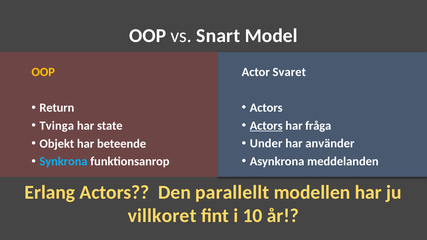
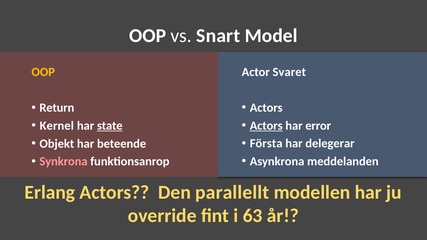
fråga: fråga -> error
Tvinga: Tvinga -> Kernel
state underline: none -> present
Under: Under -> Första
använder: använder -> delegerar
Synkrona colour: light blue -> pink
villkoret: villkoret -> override
10: 10 -> 63
